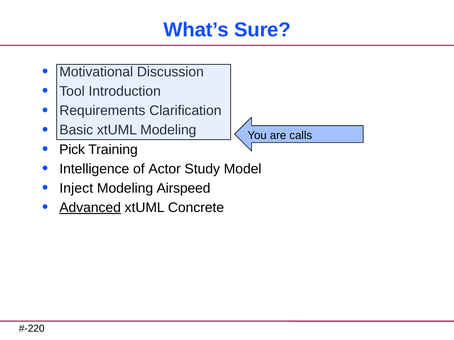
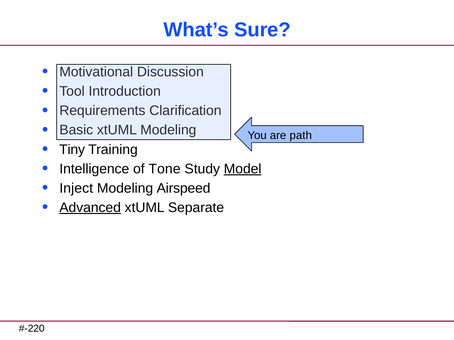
calls: calls -> path
Pick: Pick -> Tiny
Actor: Actor -> Tone
Model underline: none -> present
Concrete: Concrete -> Separate
